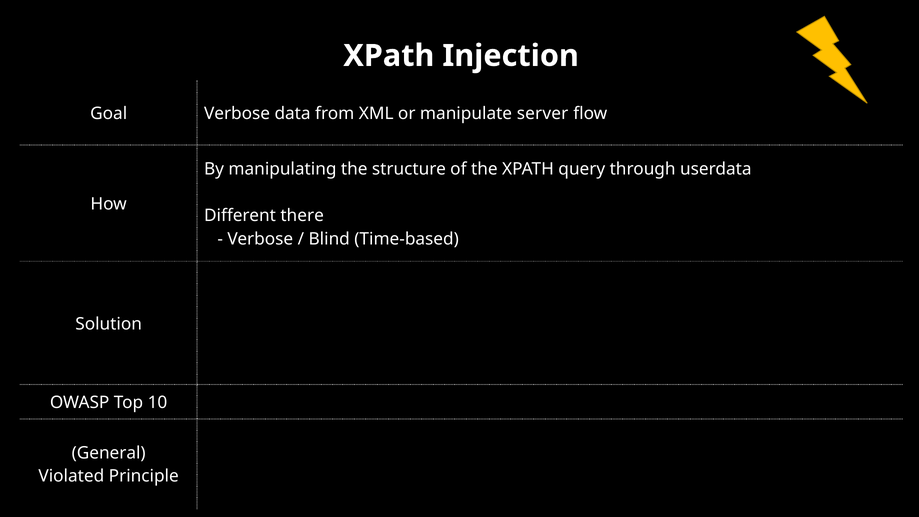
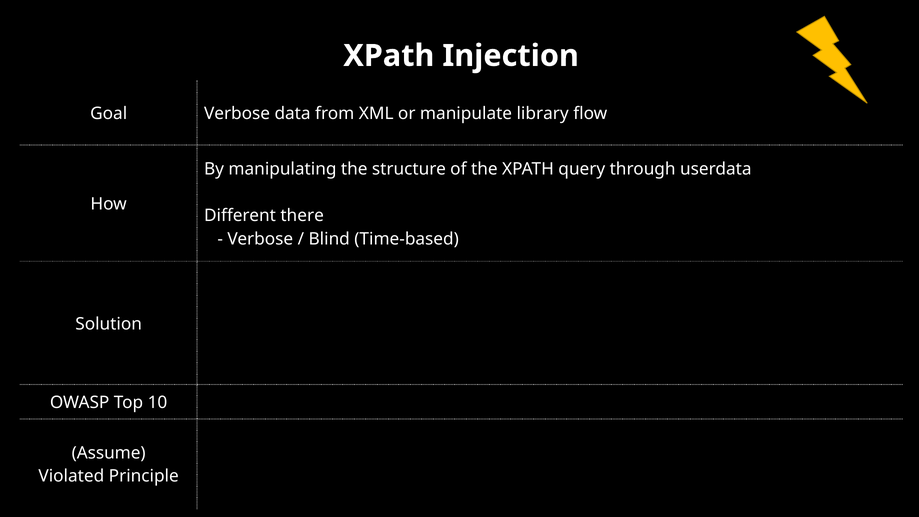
server: server -> library
General: General -> Assume
